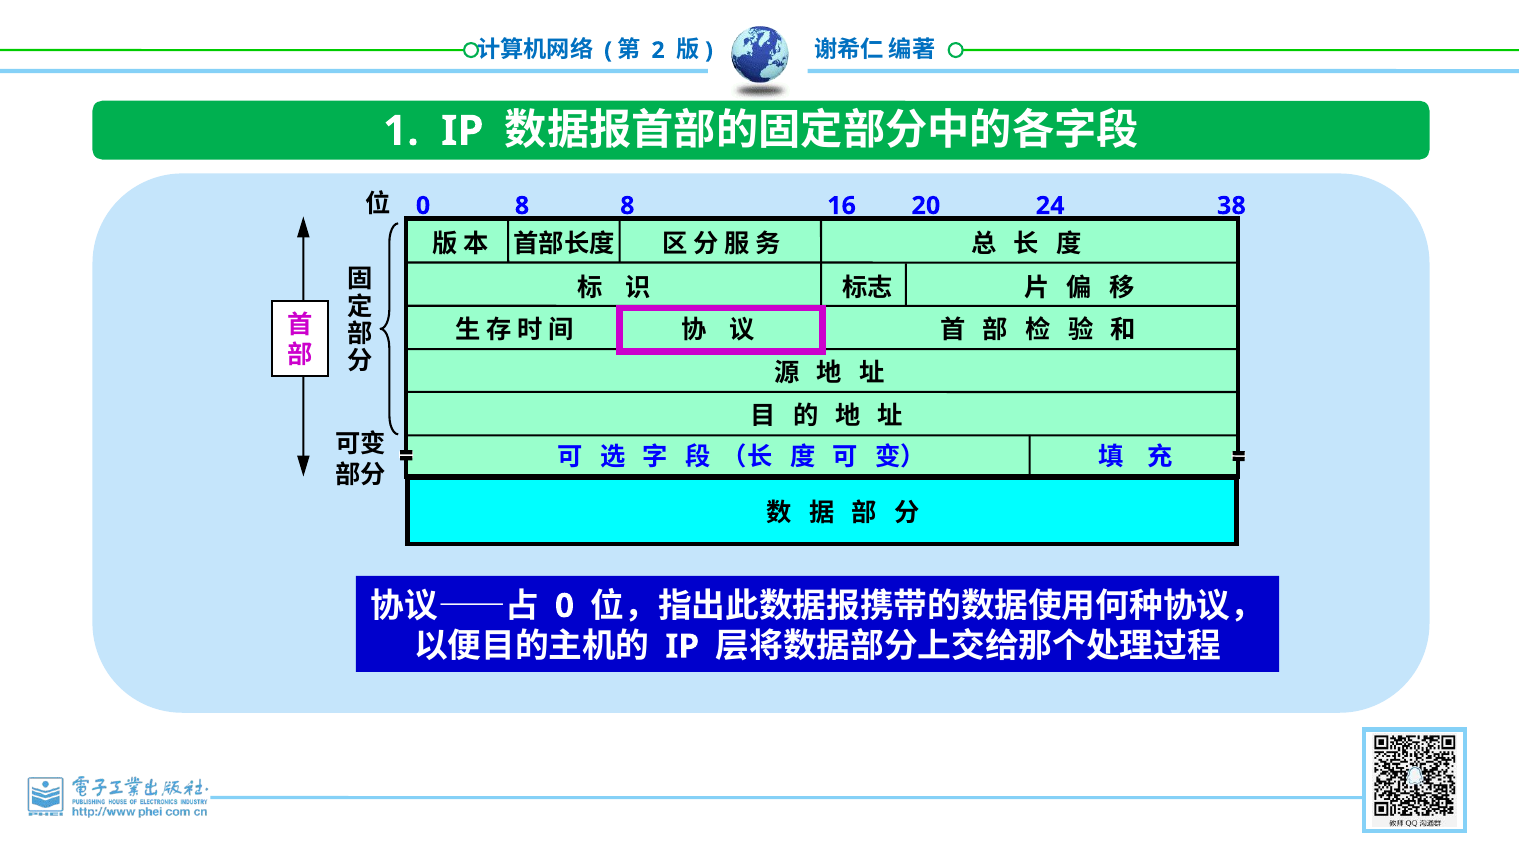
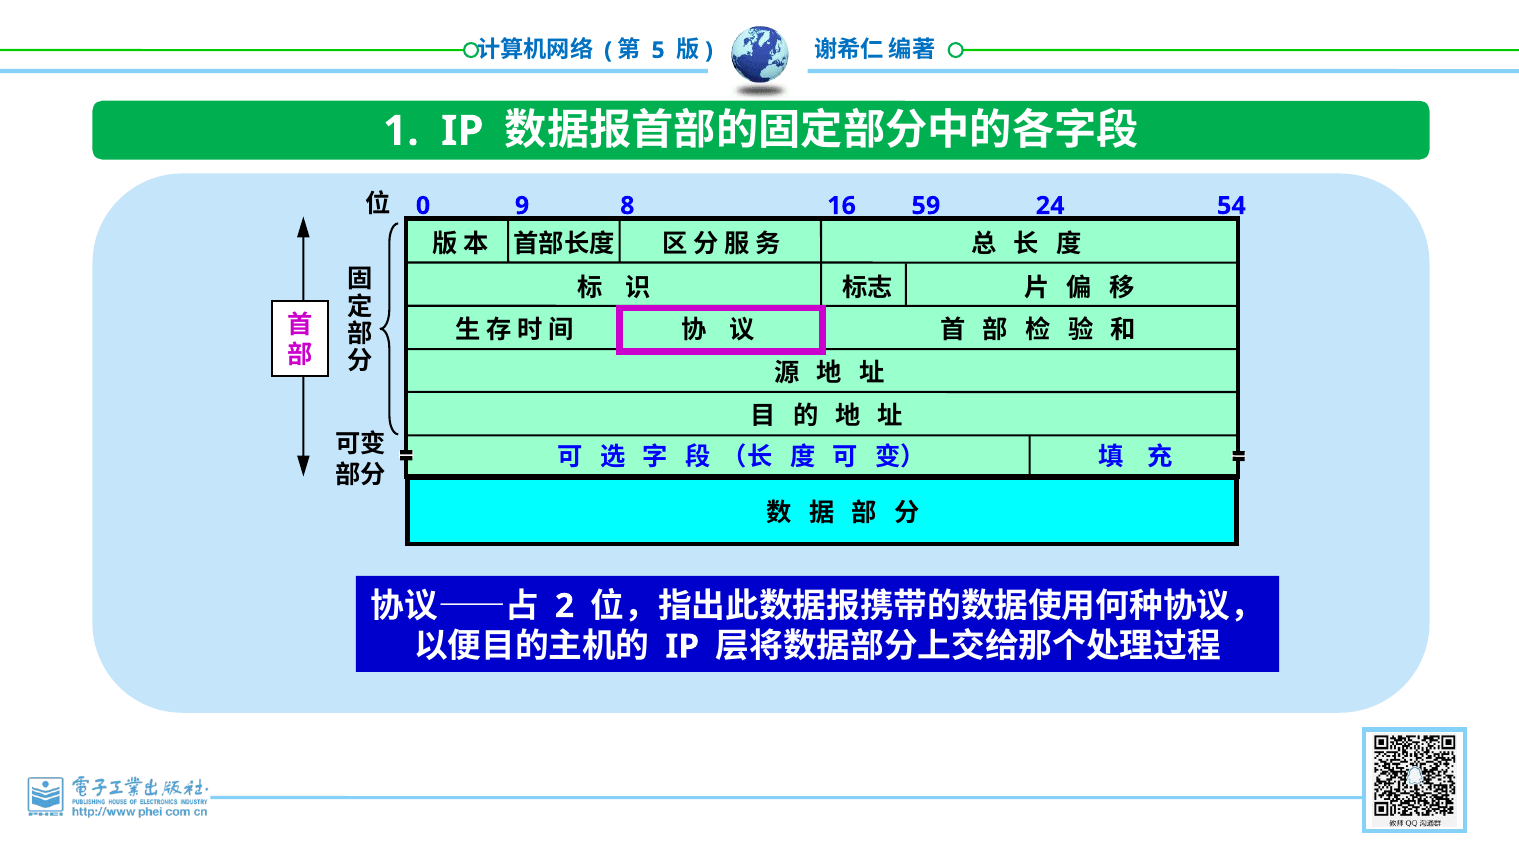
2: 2 -> 5
0 8: 8 -> 9
20: 20 -> 59
38: 38 -> 54
0 at (564, 606): 0 -> 2
